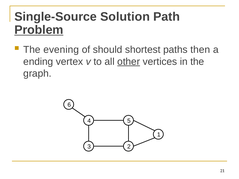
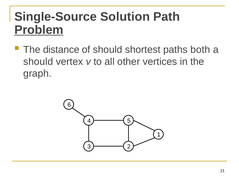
evening: evening -> distance
then: then -> both
ending at (38, 62): ending -> should
other underline: present -> none
